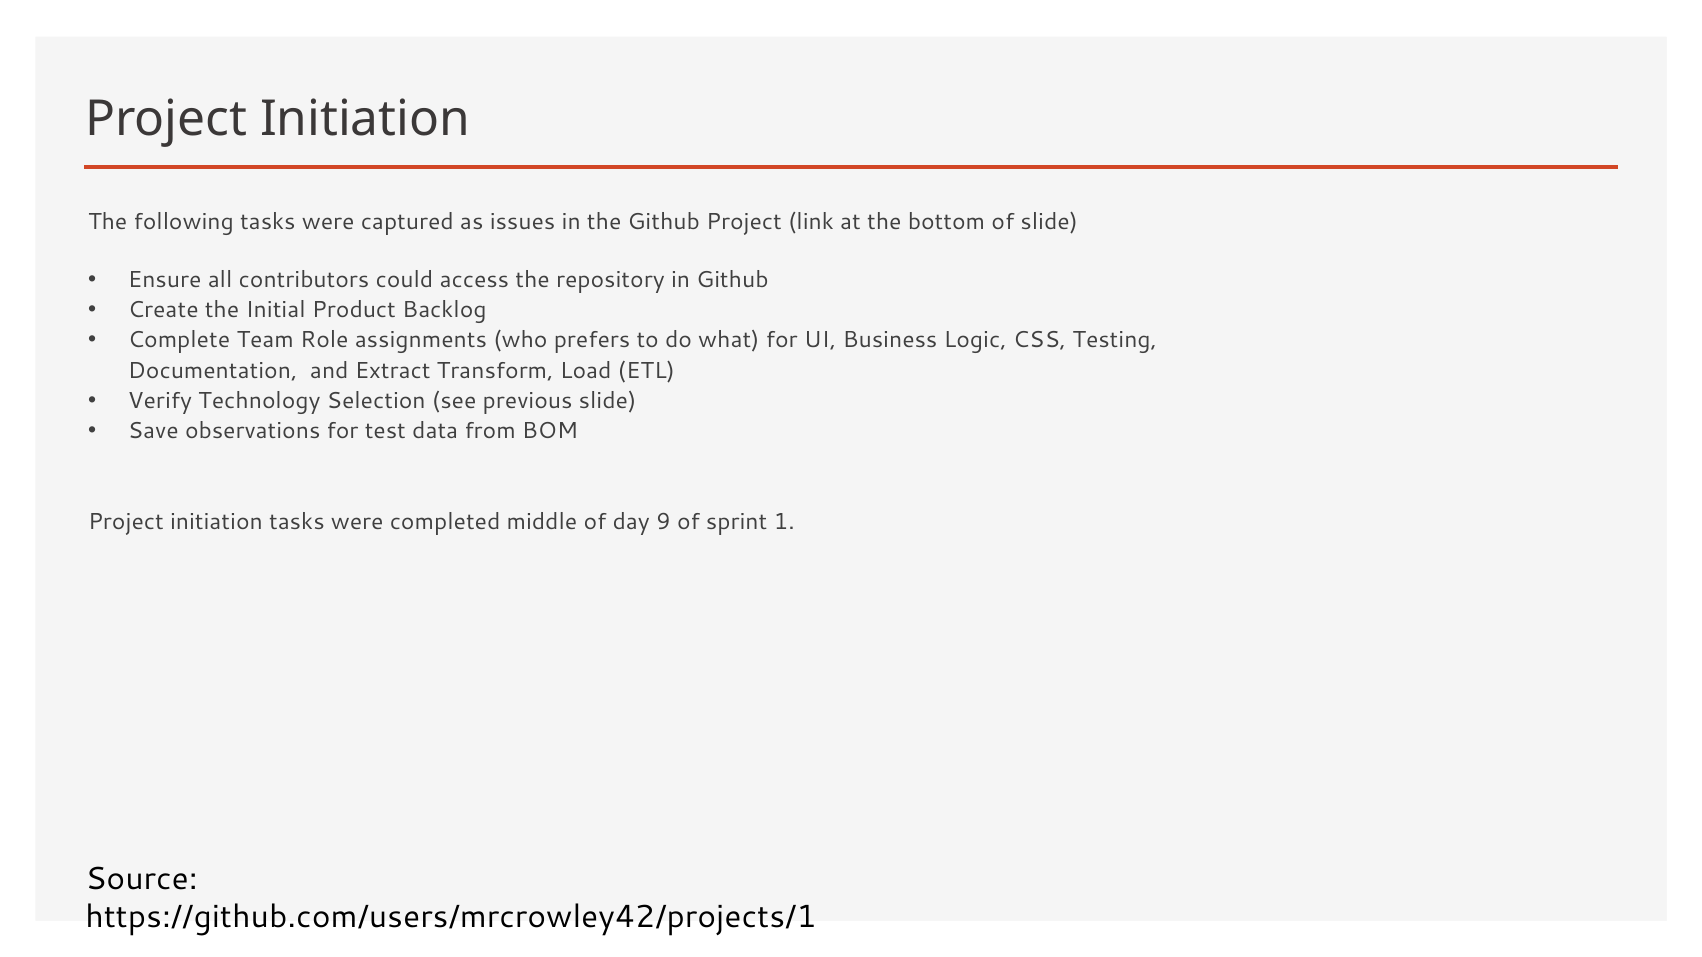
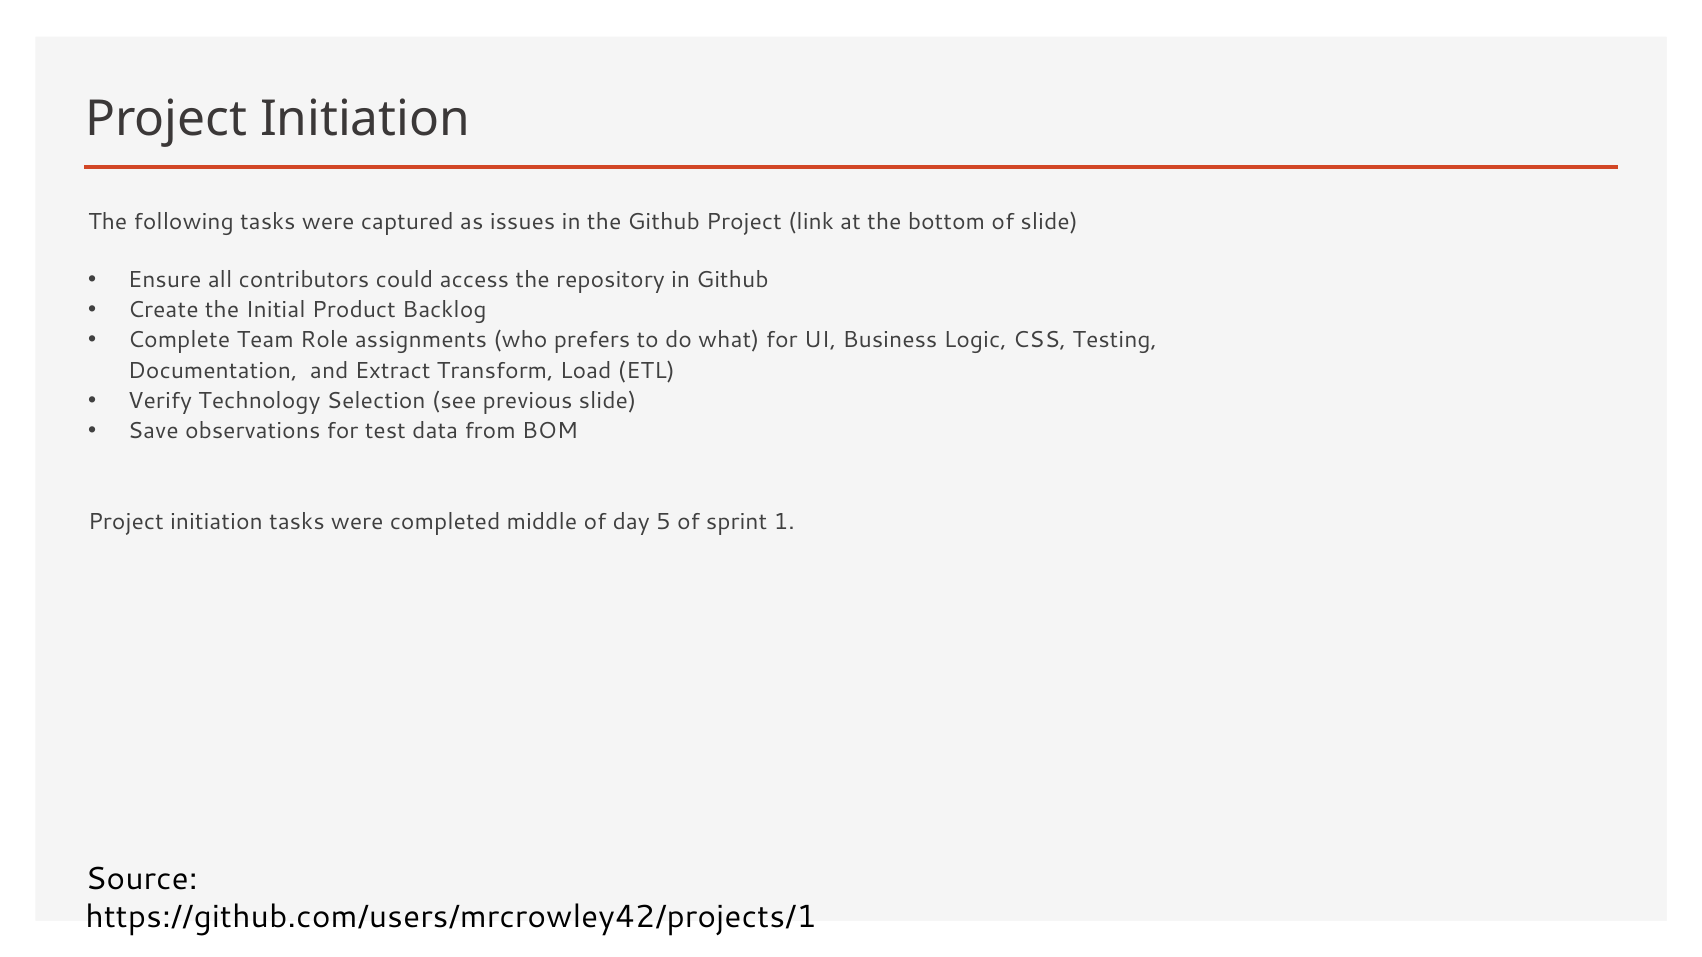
9: 9 -> 5
